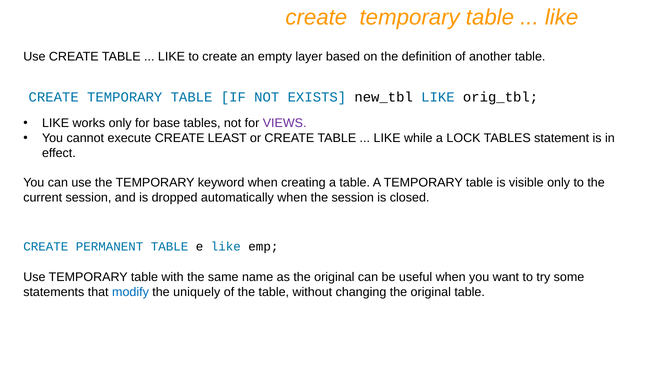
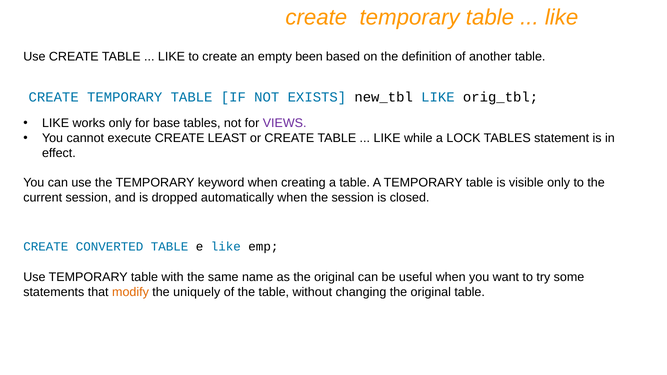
layer: layer -> been
PERMANENT: PERMANENT -> CONVERTED
modify colour: blue -> orange
